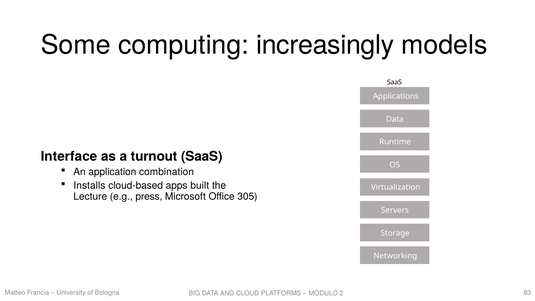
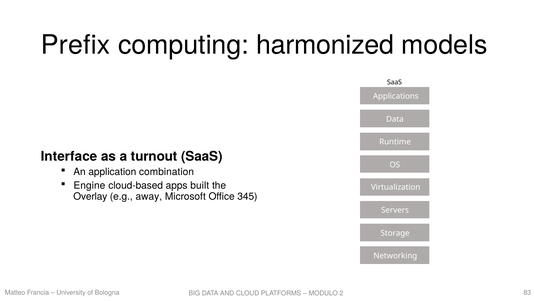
Some: Some -> Prefix
increasingly: increasingly -> harmonized
Installs: Installs -> Engine
Lecture: Lecture -> Overlay
press: press -> away
305: 305 -> 345
